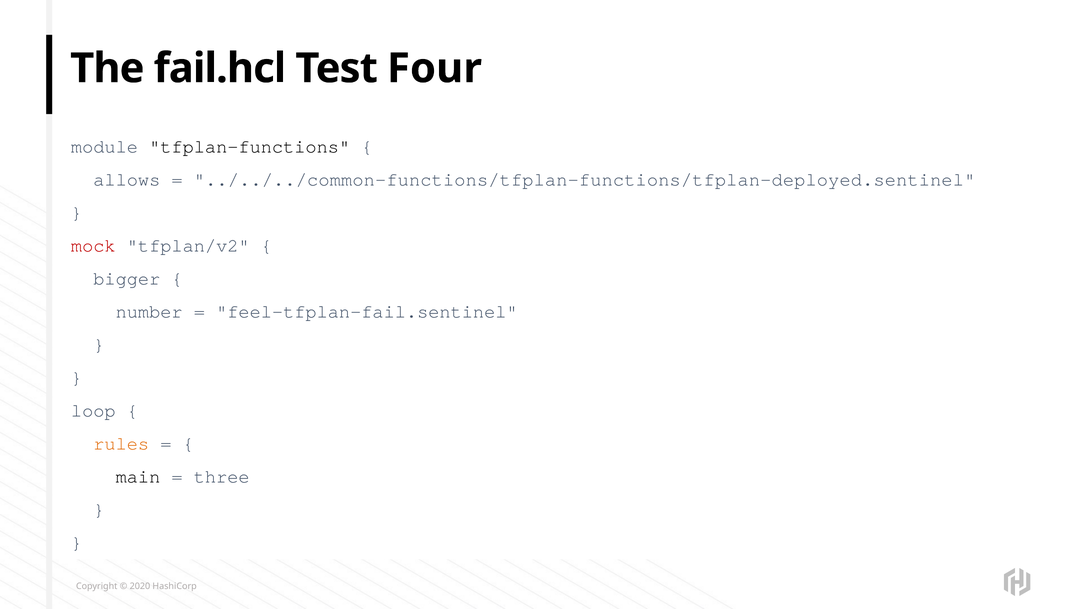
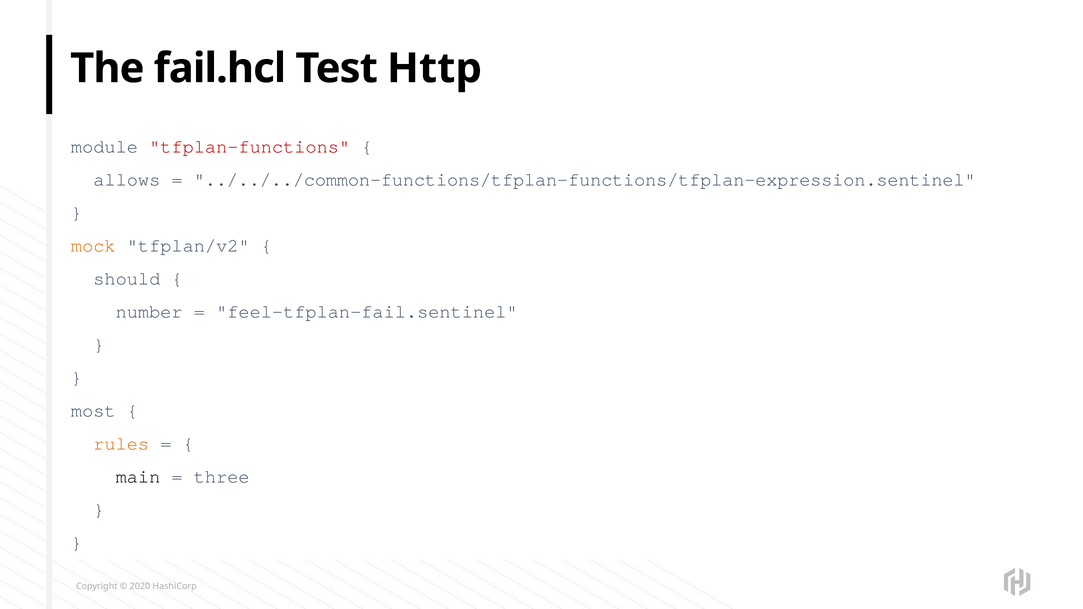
Four: Four -> Http
tfplan-functions colour: black -> red
../../../common-functions/tfplan-functions/tfplan-deployed.sentinel: ../../../common-functions/tfplan-functions/tfplan-deployed.sentinel -> ../../../common-functions/tfplan-functions/tfplan-expression.sentinel
mock colour: red -> orange
bigger: bigger -> should
loop: loop -> most
